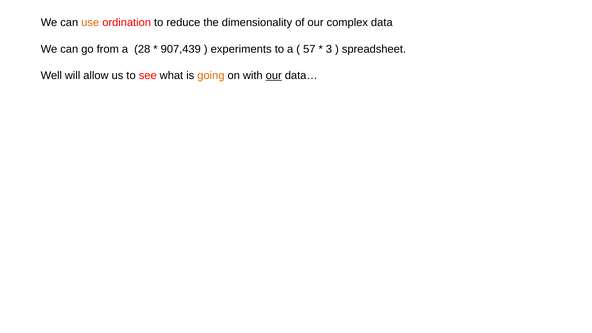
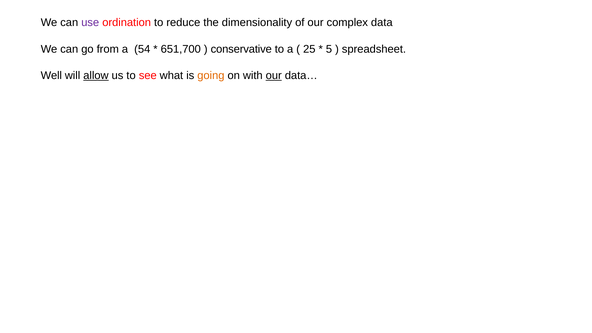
use colour: orange -> purple
28: 28 -> 54
907,439: 907,439 -> 651,700
experiments: experiments -> conservative
57: 57 -> 25
3: 3 -> 5
allow underline: none -> present
